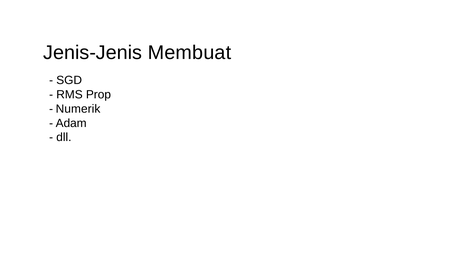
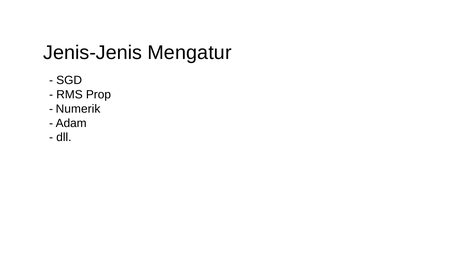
Membuat: Membuat -> Mengatur
